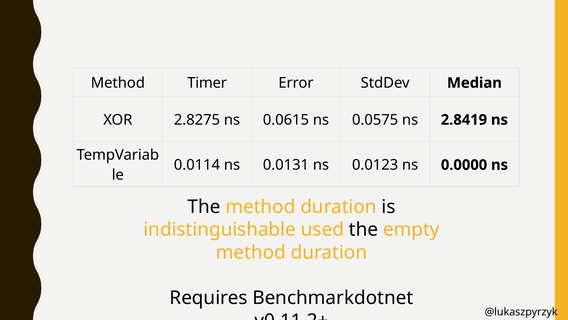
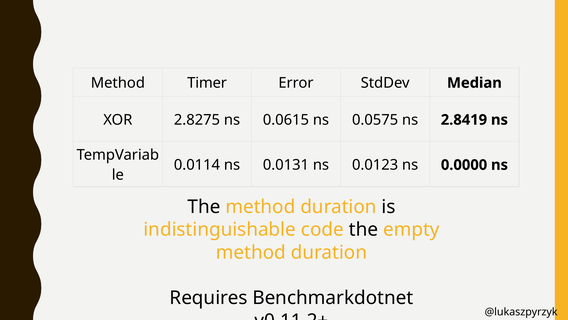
used: used -> code
